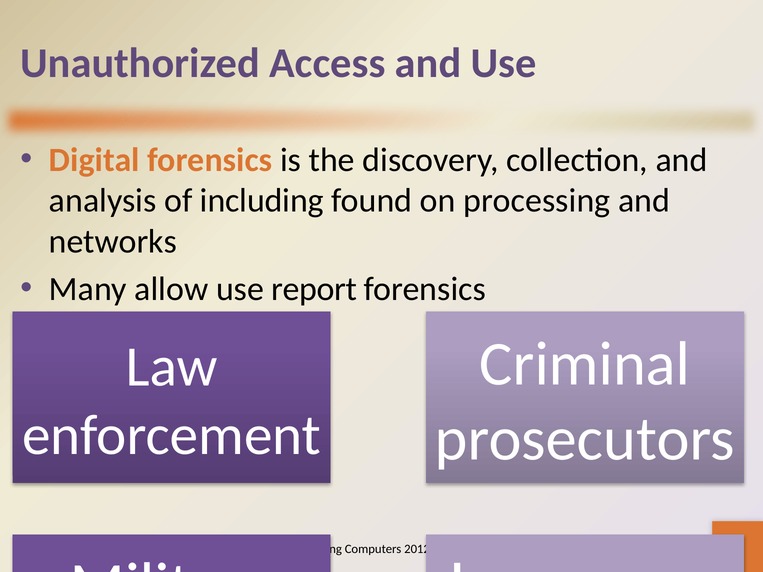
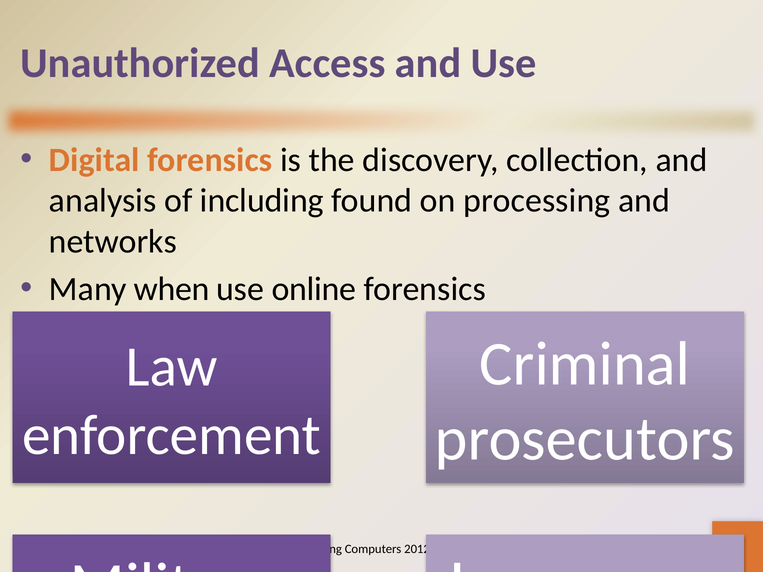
allow: allow -> when
report: report -> online
